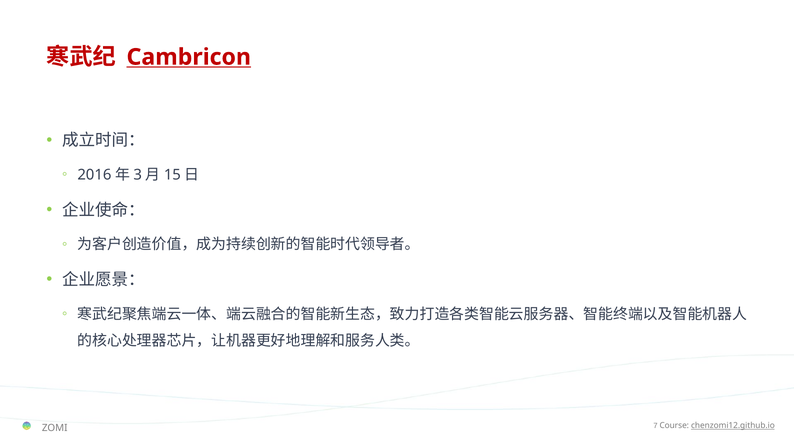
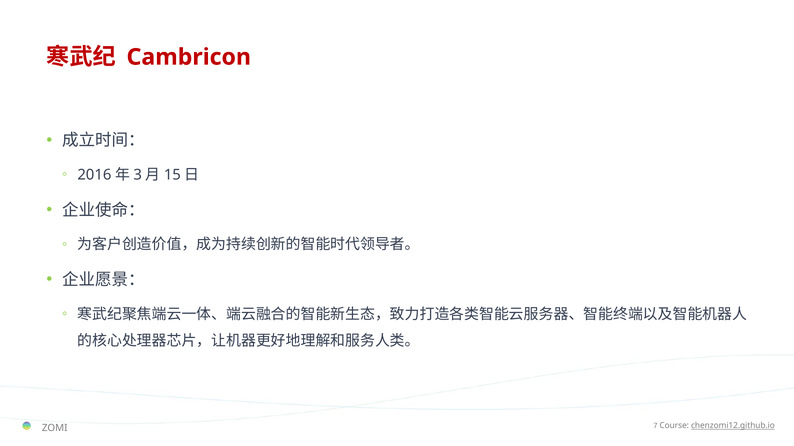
Cambricon underline: present -> none
